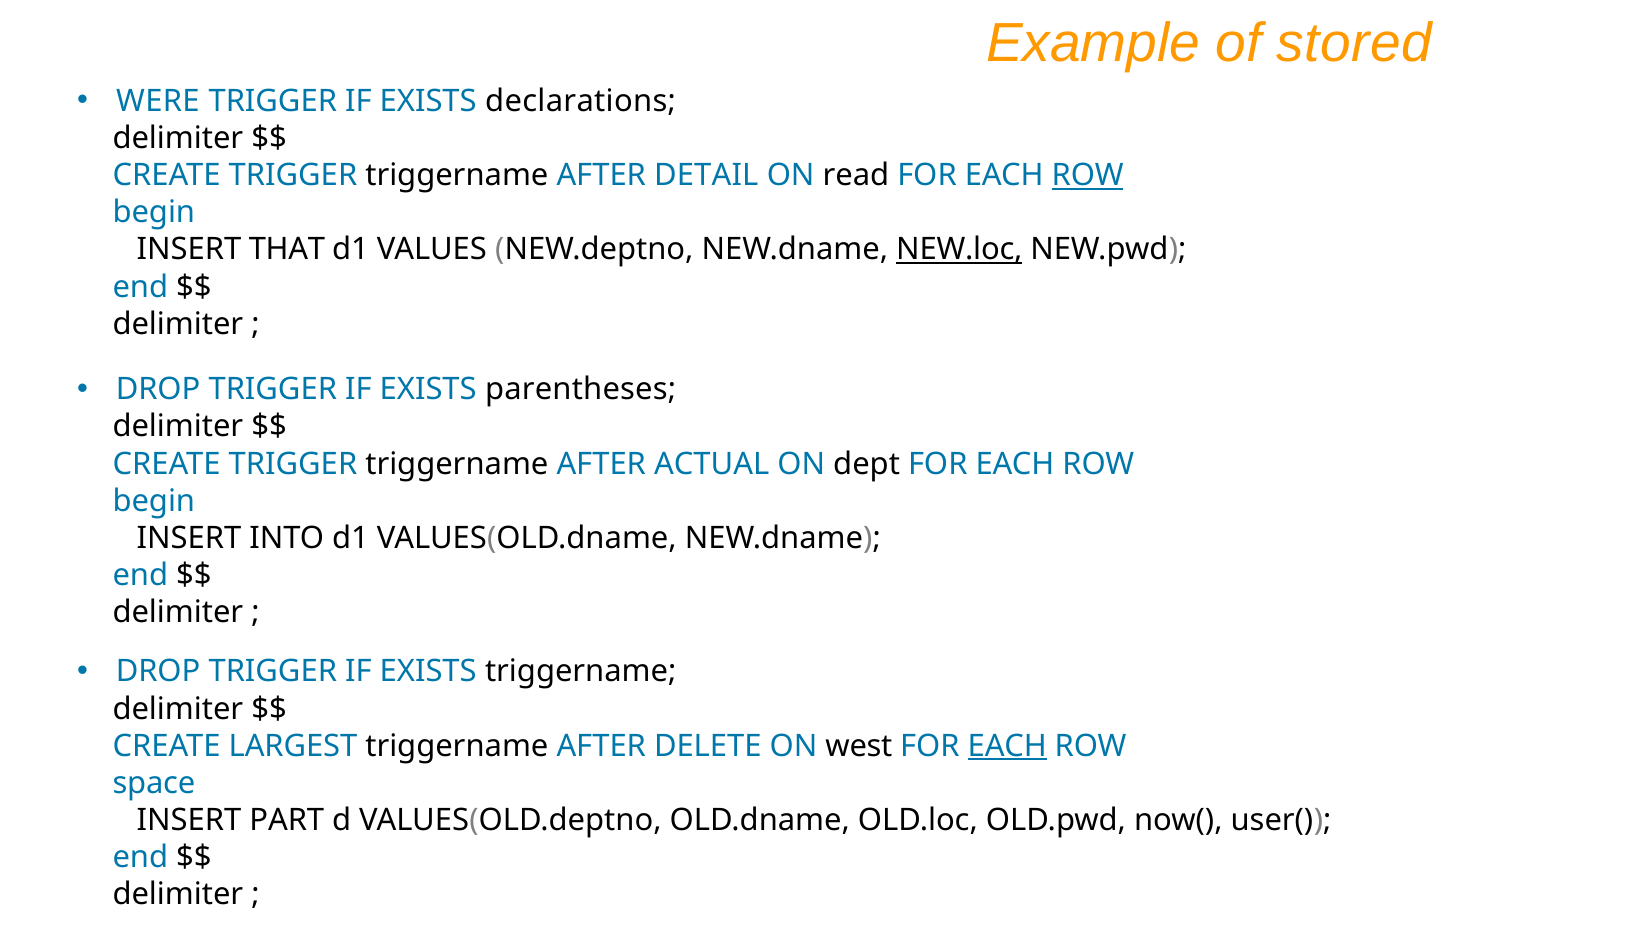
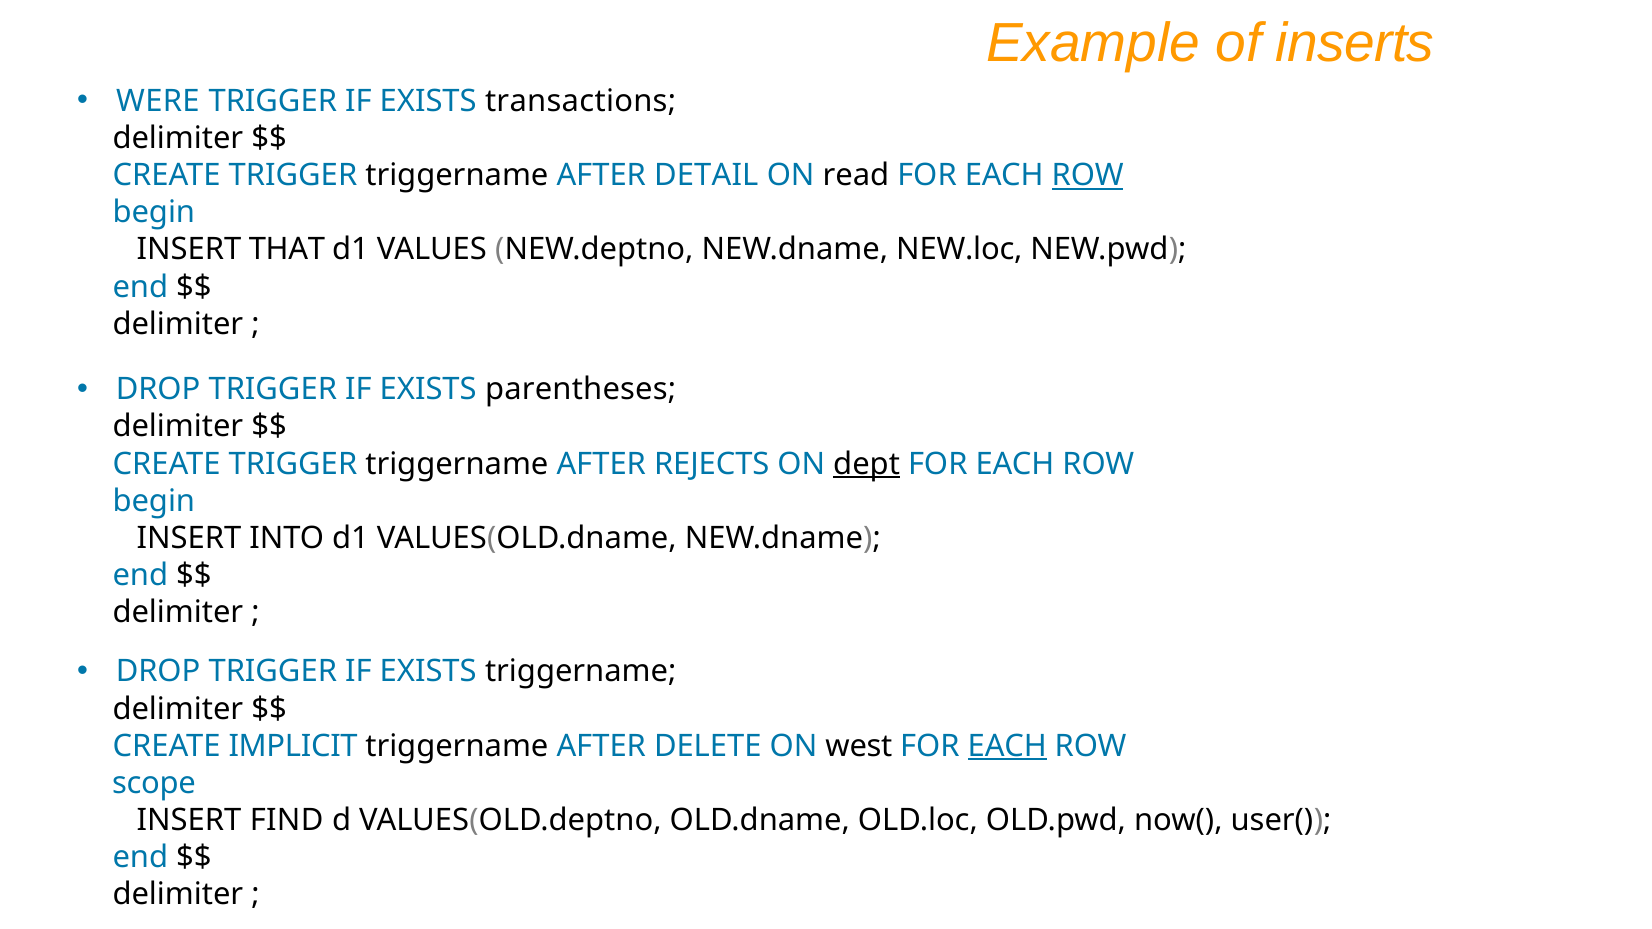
stored: stored -> inserts
declarations: declarations -> transactions
NEW.loc underline: present -> none
ACTUAL: ACTUAL -> REJECTS
dept underline: none -> present
LARGEST: LARGEST -> IMPLICIT
space: space -> scope
PART: PART -> FIND
